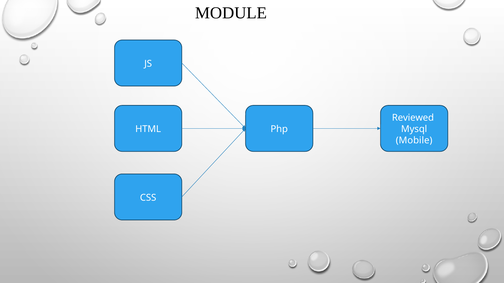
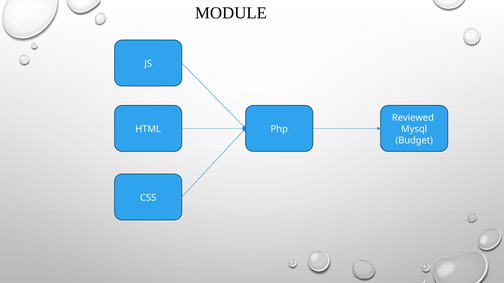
Mobile: Mobile -> Budget
